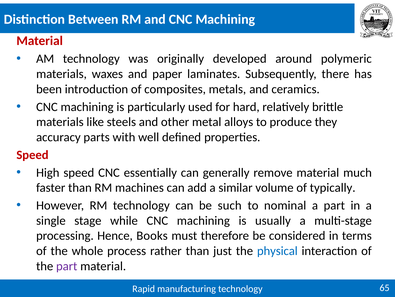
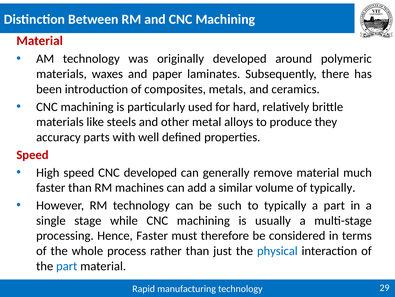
CNC essentially: essentially -> developed
to nominal: nominal -> typically
Hence Books: Books -> Faster
part at (67, 265) colour: purple -> blue
65: 65 -> 29
